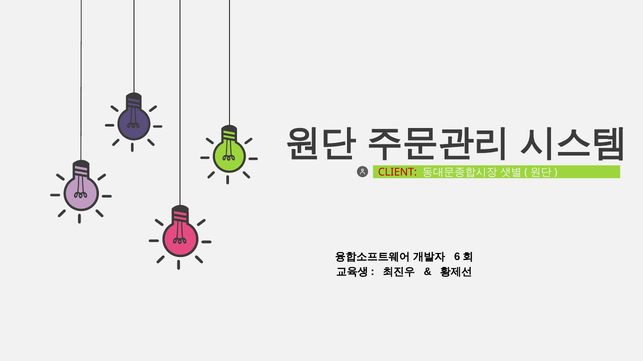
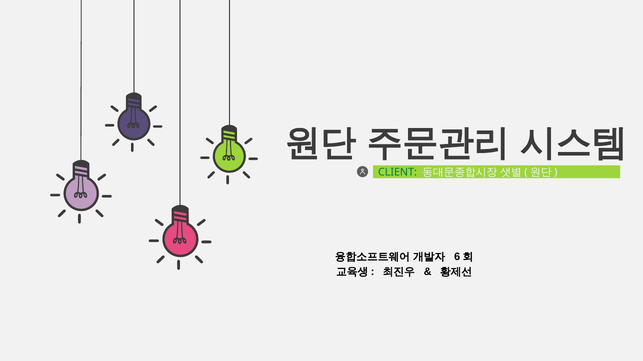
CLIENT colour: red -> green
